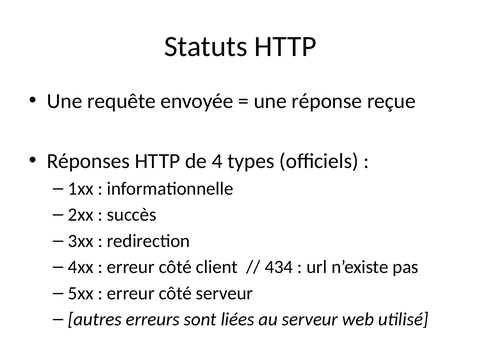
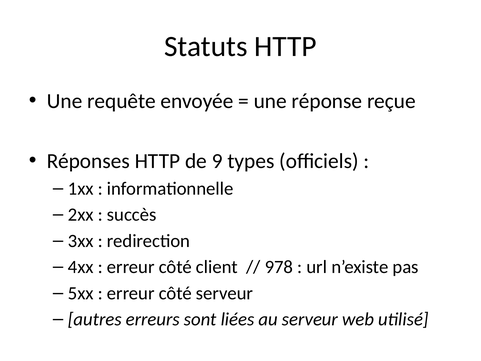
4: 4 -> 9
434: 434 -> 978
